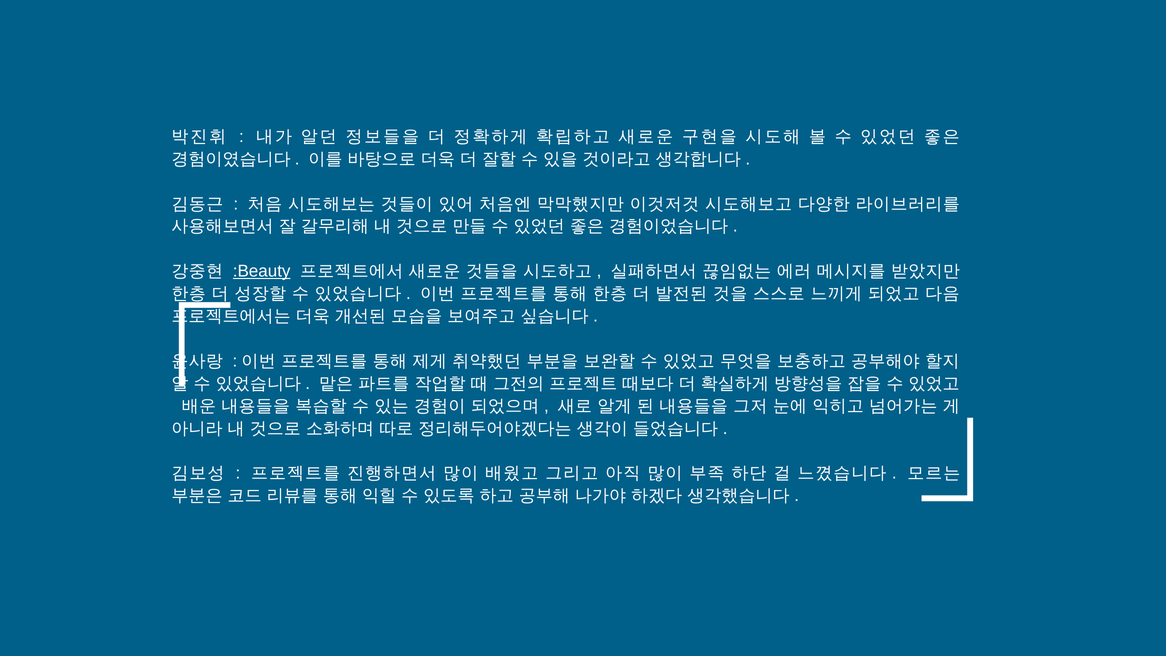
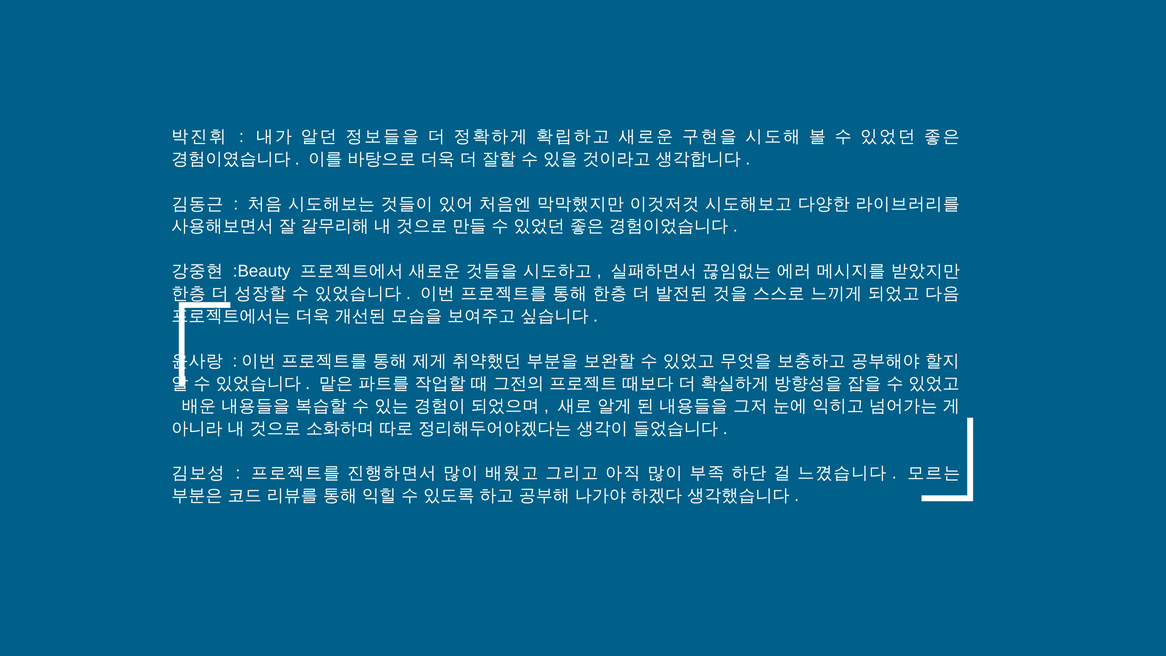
:Beauty underline: present -> none
